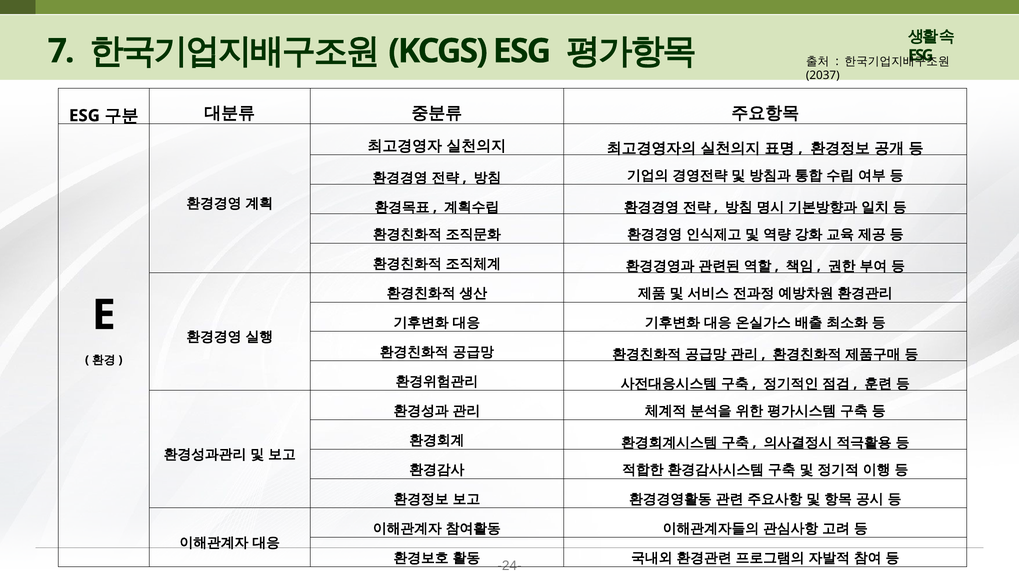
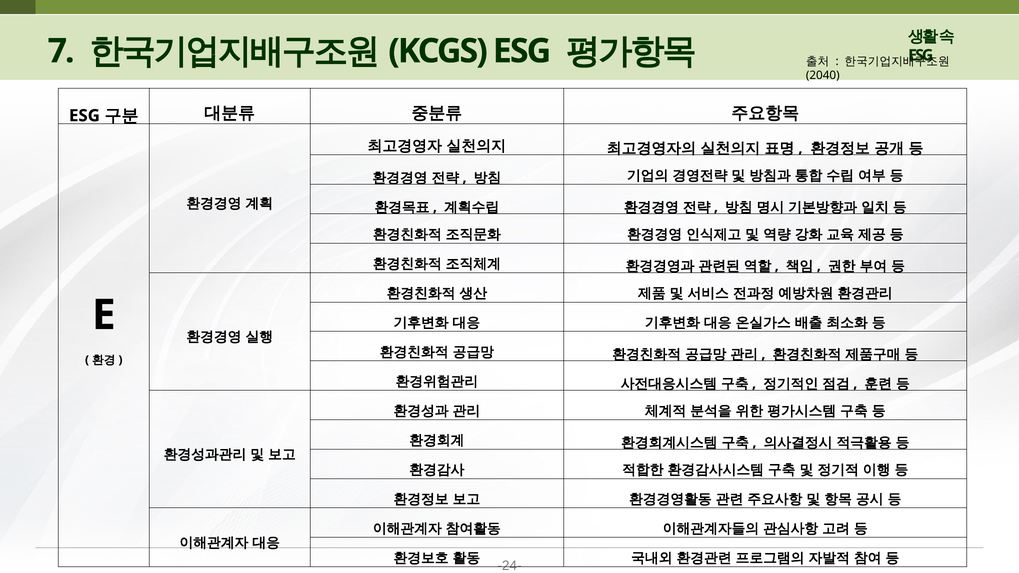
2037: 2037 -> 2040
